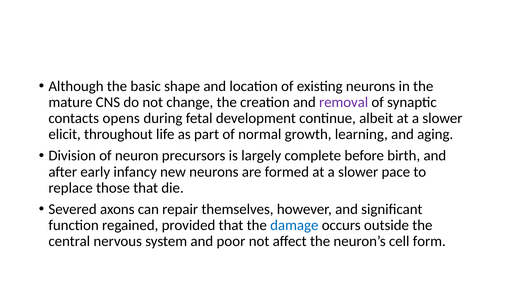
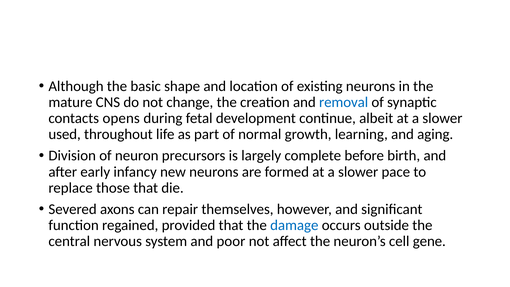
removal colour: purple -> blue
elicit: elicit -> used
form: form -> gene
